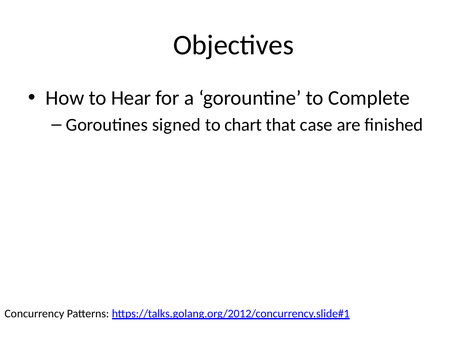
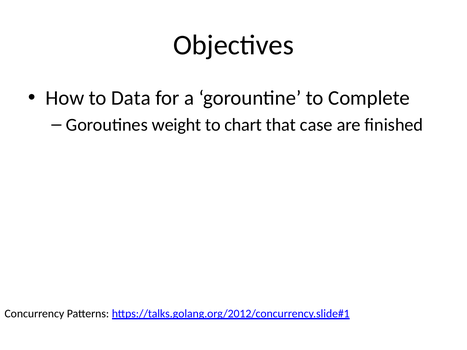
Hear: Hear -> Data
signed: signed -> weight
